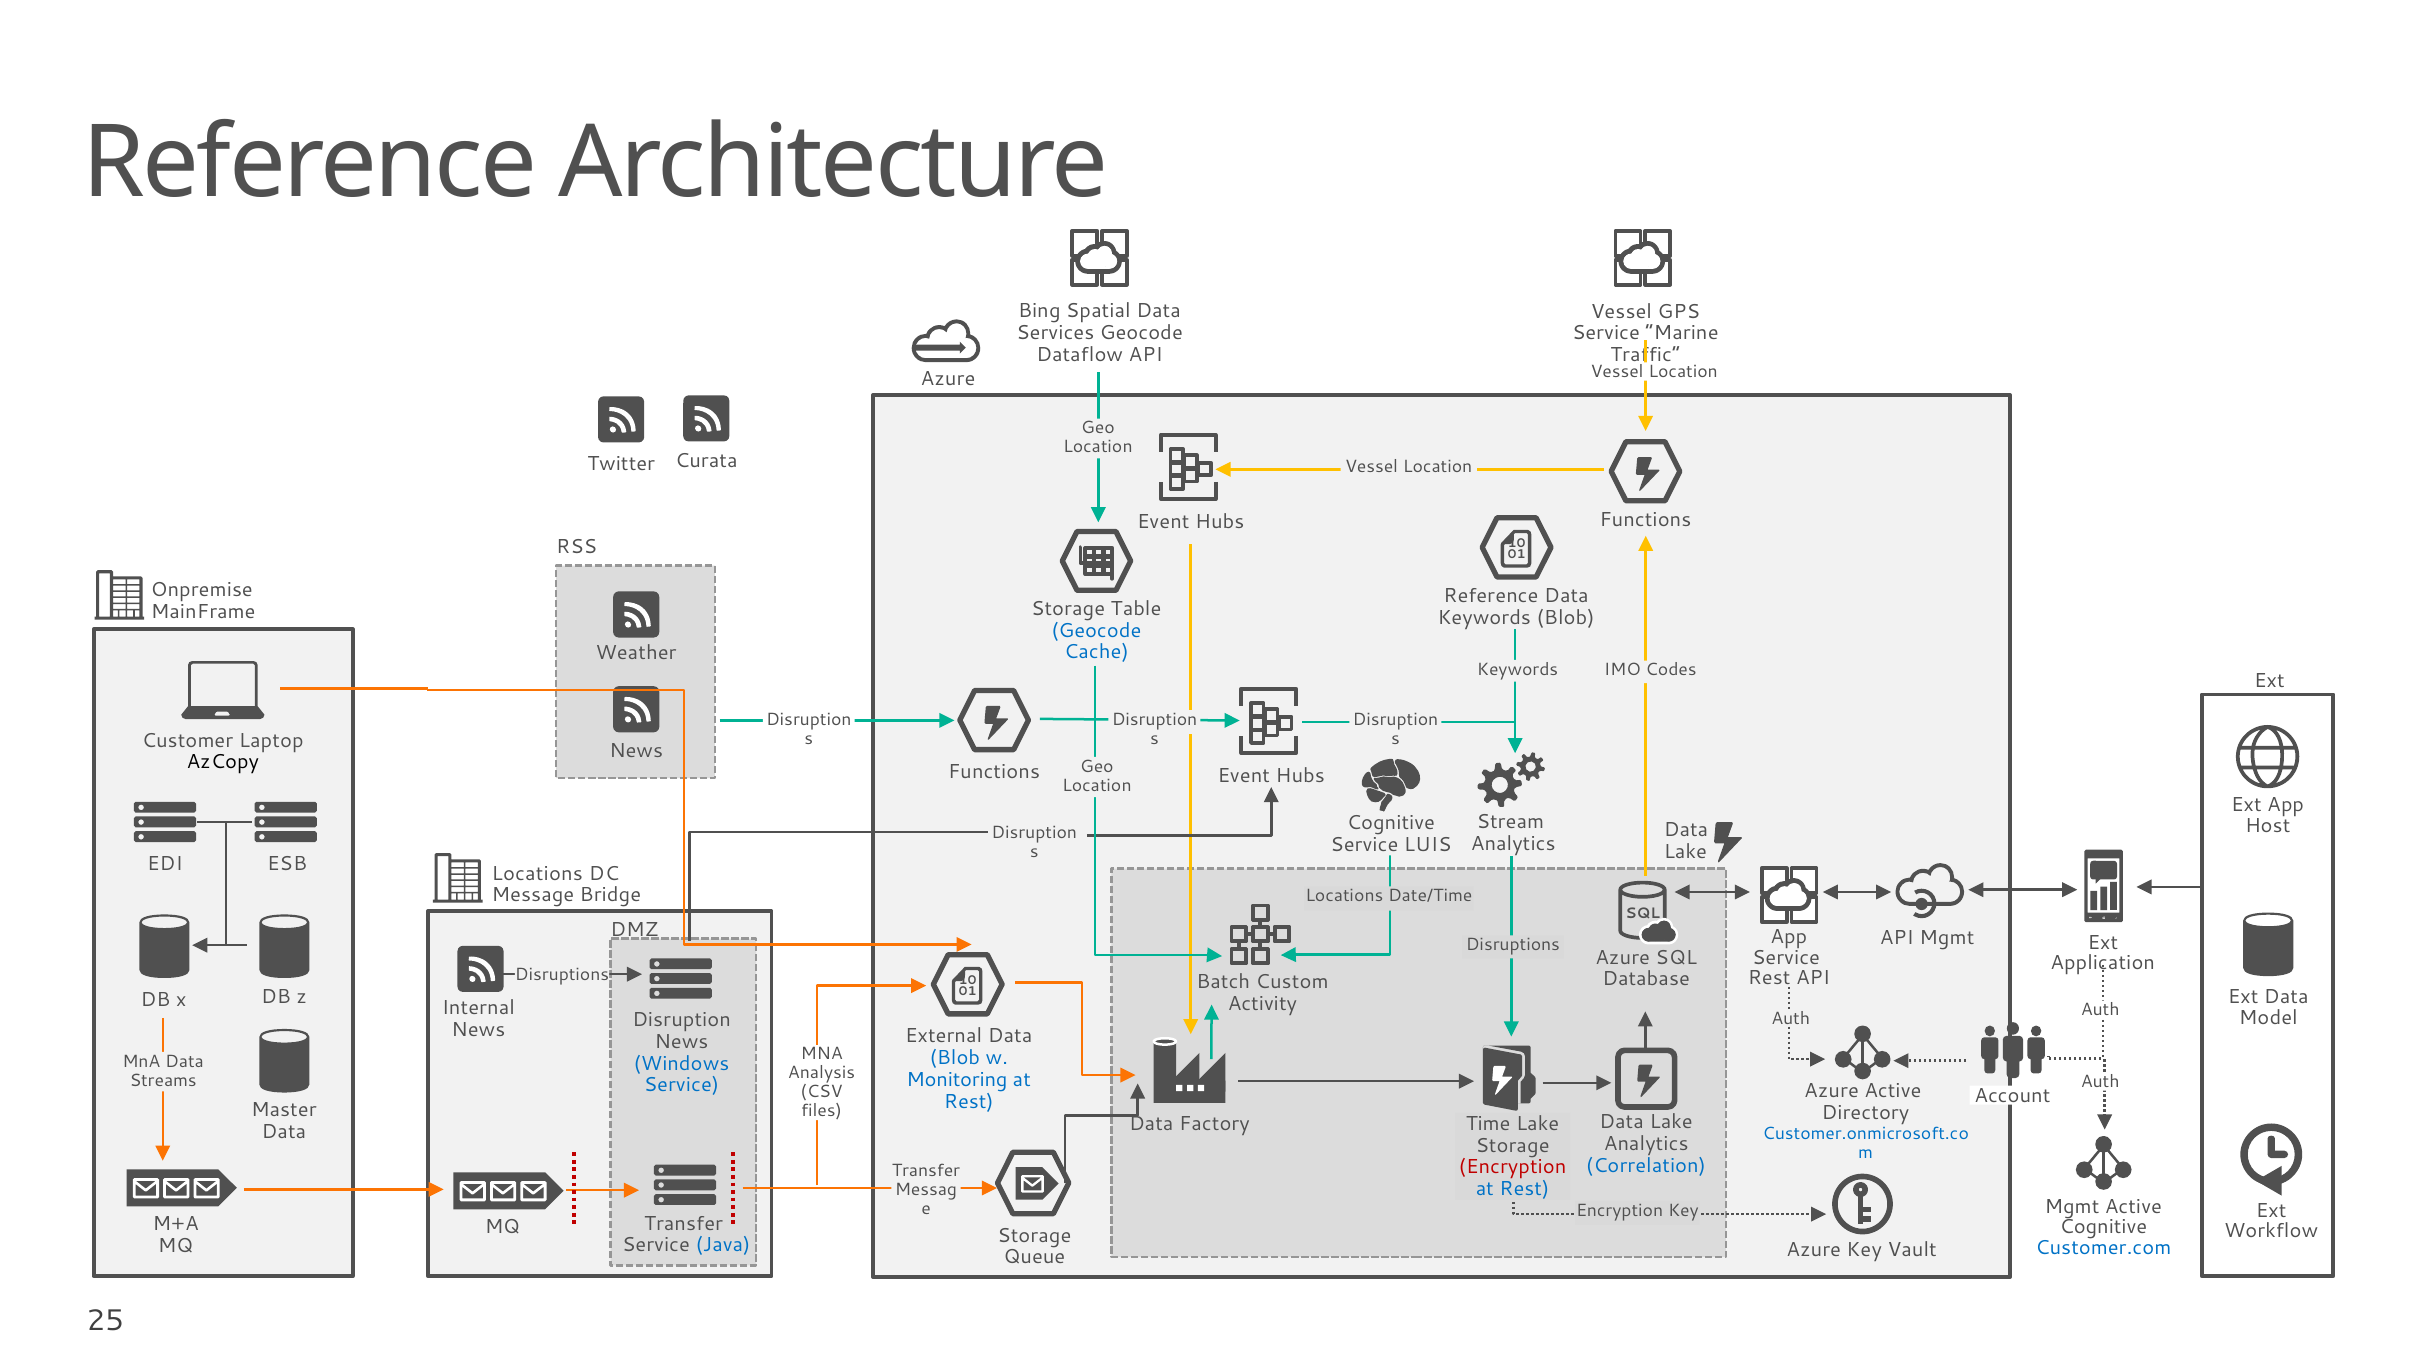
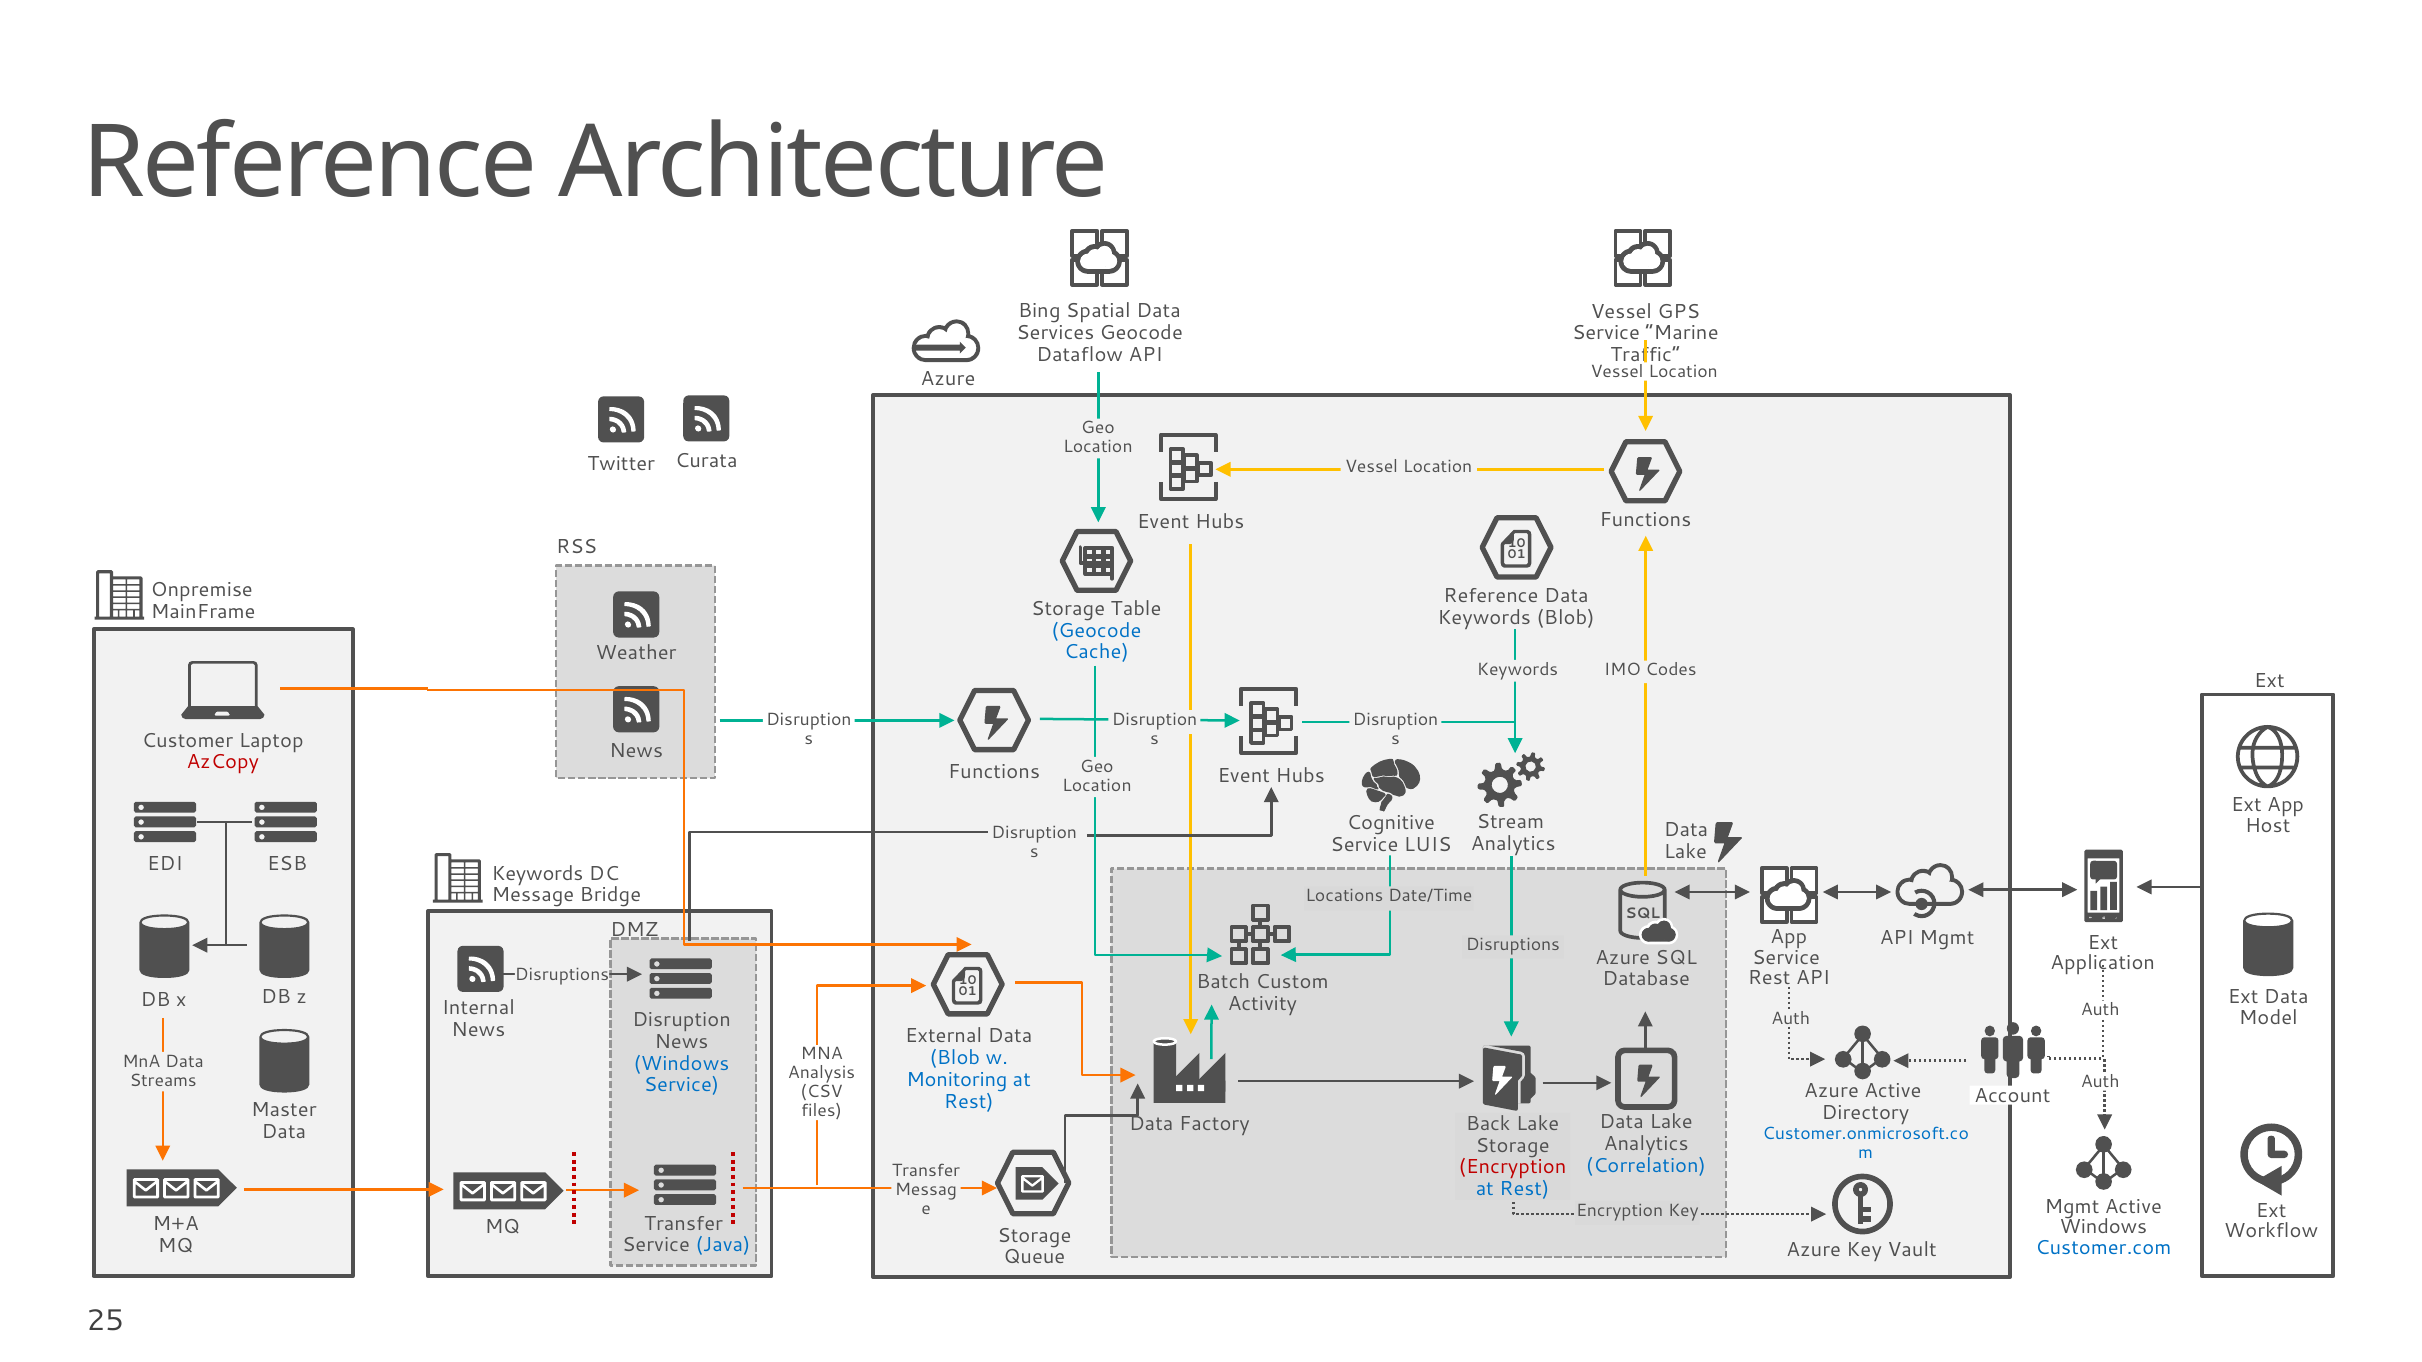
AzCopy colour: black -> red
Locations at (537, 874): Locations -> Keywords
Time: Time -> Back
Cognitive at (2103, 1227): Cognitive -> Windows
